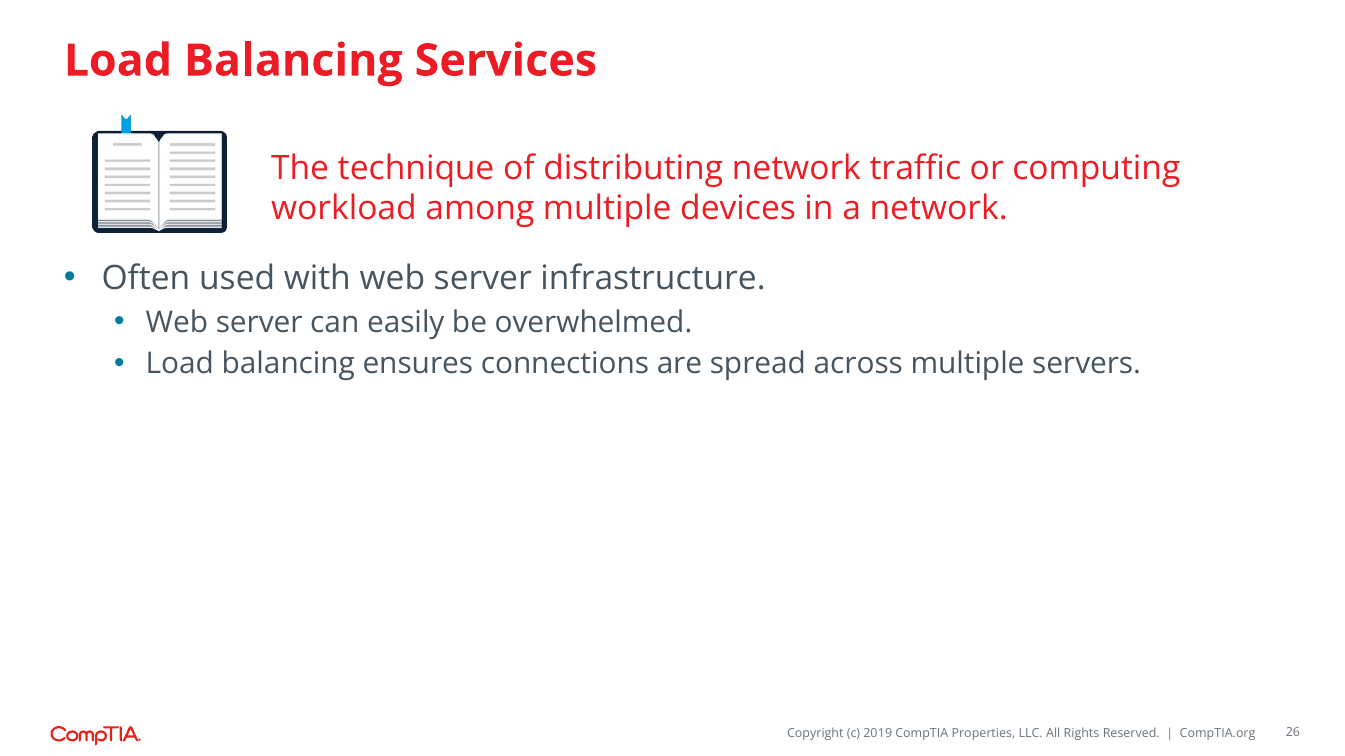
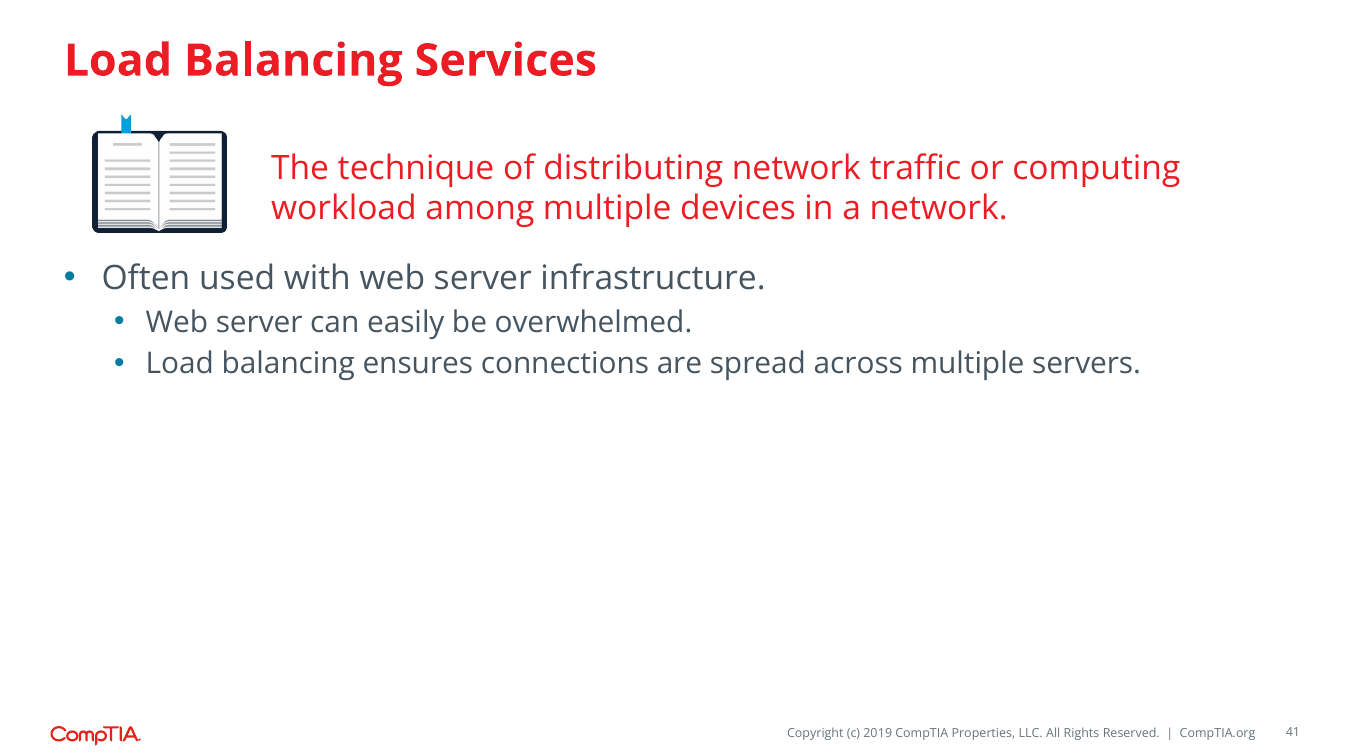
26: 26 -> 41
